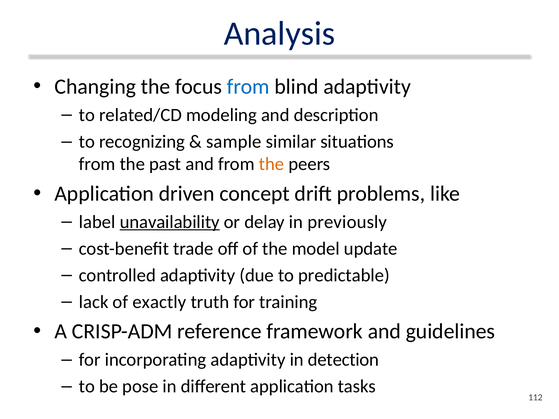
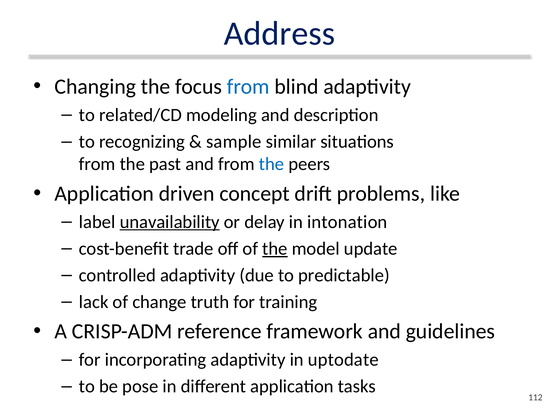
Analysis: Analysis -> Address
the at (272, 164) colour: orange -> blue
previously: previously -> intonation
the at (275, 249) underline: none -> present
exactly: exactly -> change
detection: detection -> uptodate
